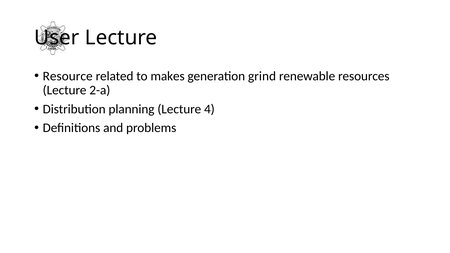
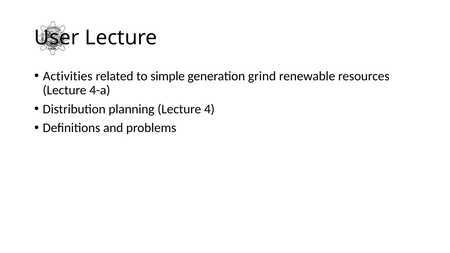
Resource: Resource -> Activities
makes: makes -> simple
2-a: 2-a -> 4-a
